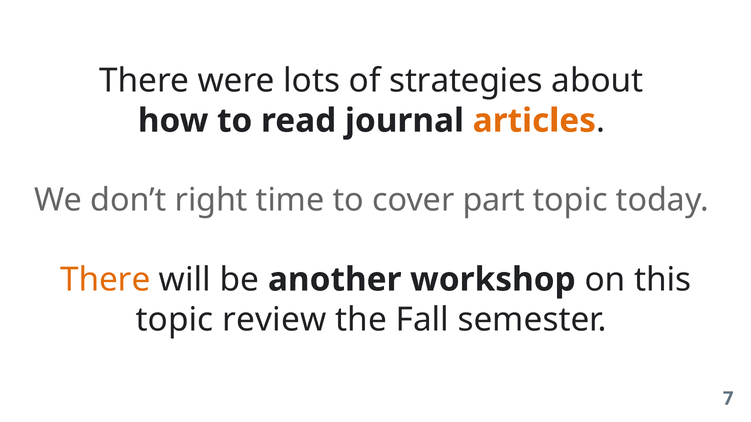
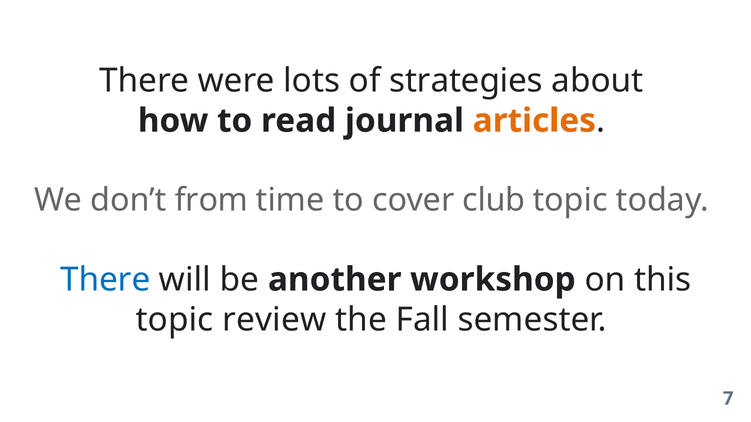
right: right -> from
part: part -> club
There at (105, 280) colour: orange -> blue
